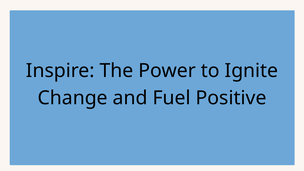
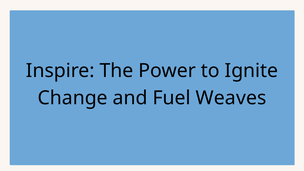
Positive: Positive -> Weaves
